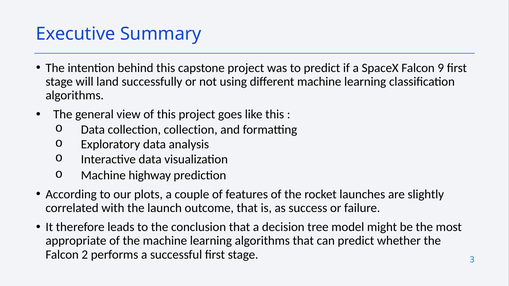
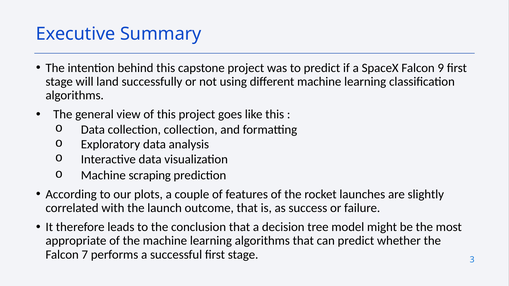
highway: highway -> scraping
2: 2 -> 7
